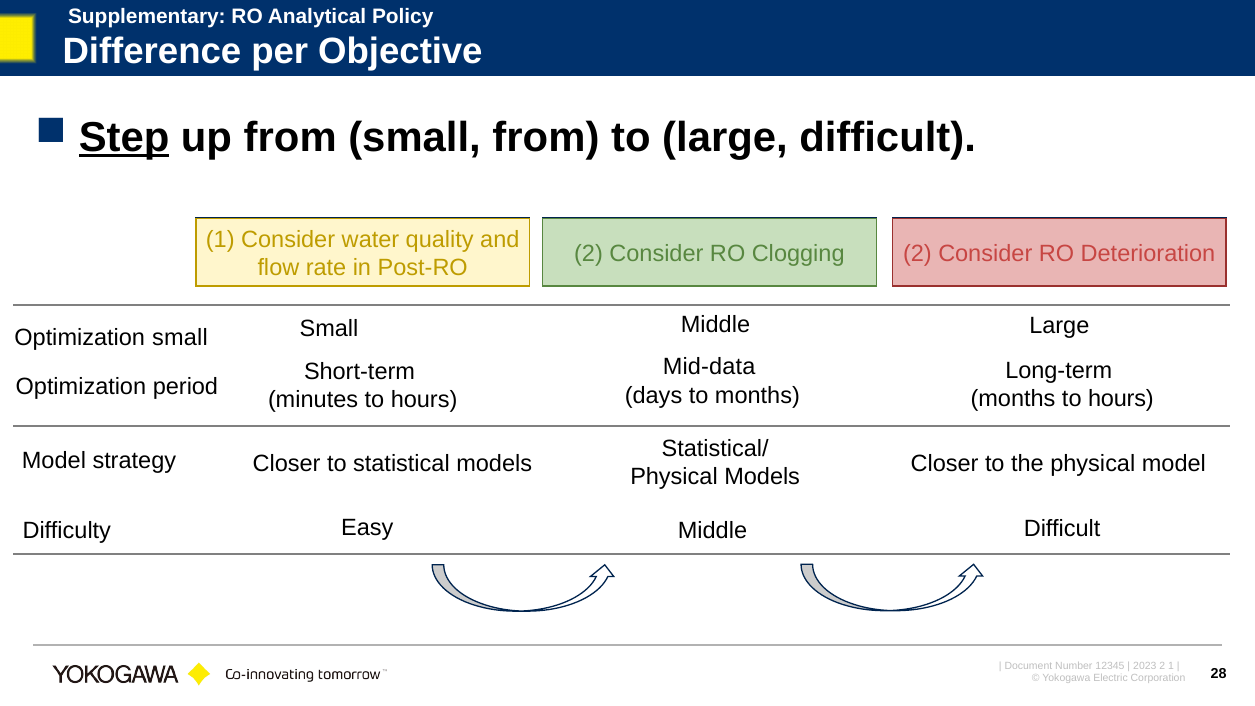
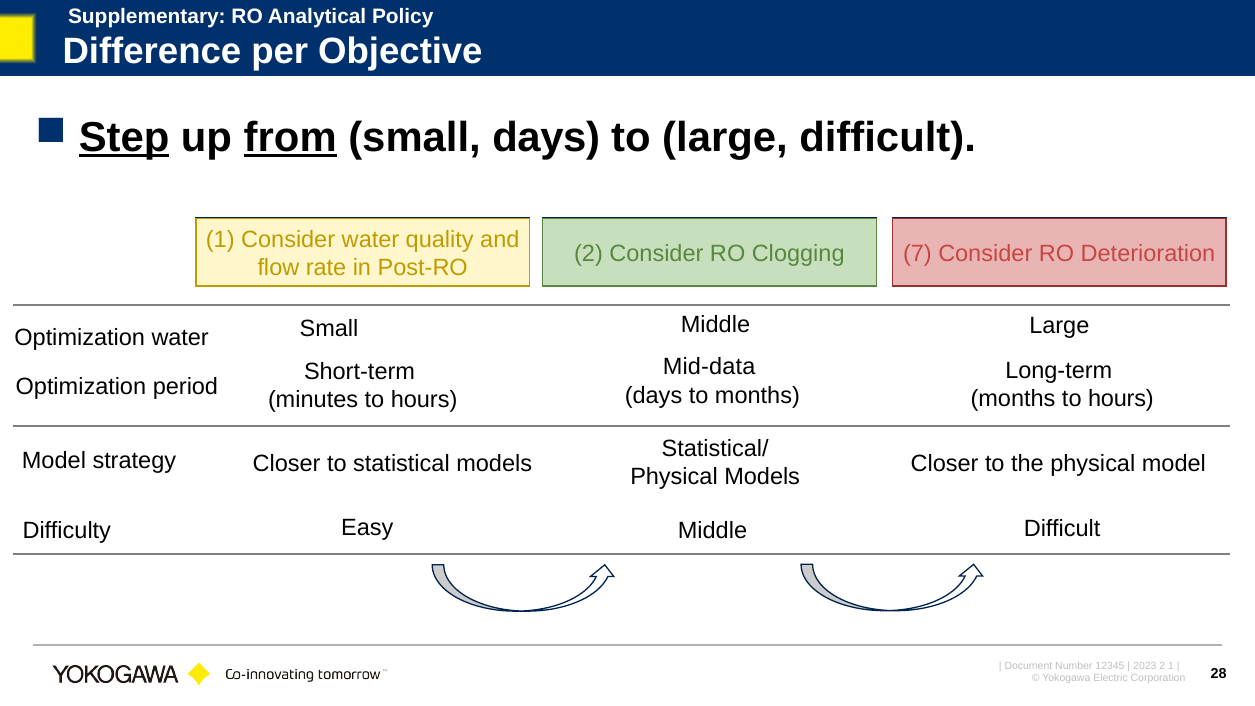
from at (290, 137) underline: none -> present
small from: from -> days
2 at (917, 254): 2 -> 7
Optimization small: small -> water
